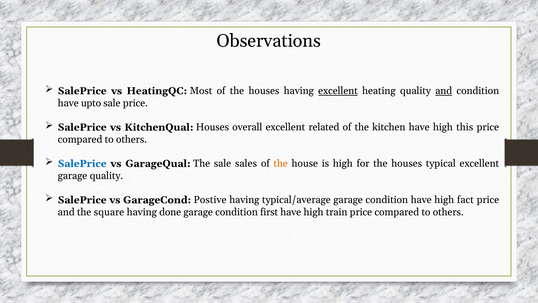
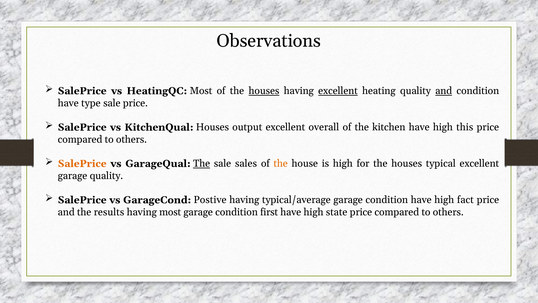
houses at (264, 91) underline: none -> present
upto: upto -> type
overall: overall -> output
related: related -> overall
SalePrice at (82, 163) colour: blue -> orange
The at (202, 163) underline: none -> present
square: square -> results
having done: done -> most
train: train -> state
